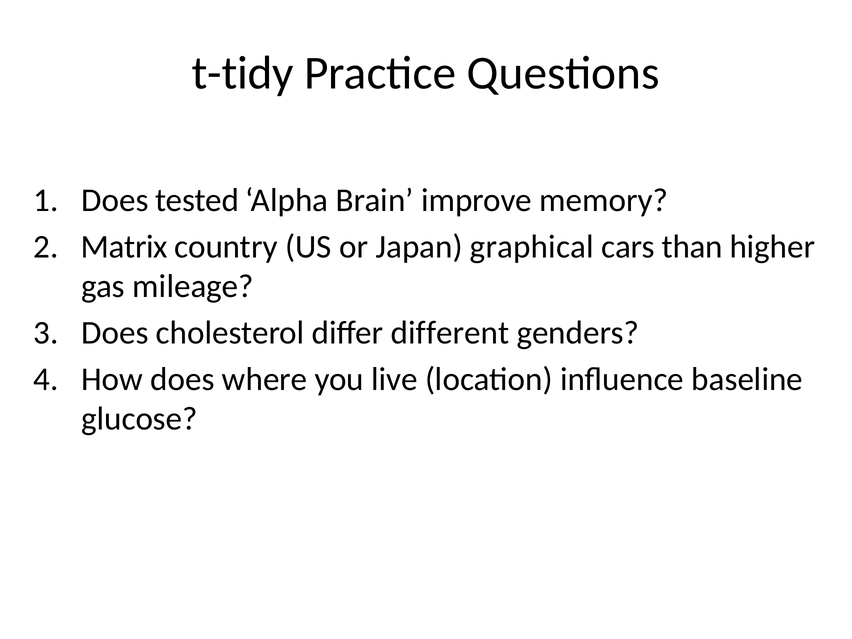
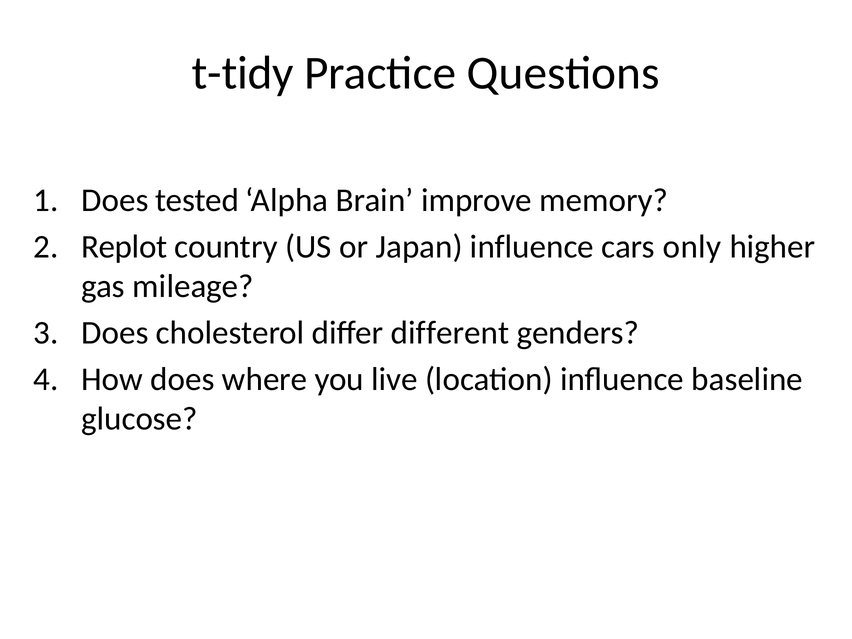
Matrix: Matrix -> Replot
Japan graphical: graphical -> influence
than: than -> only
